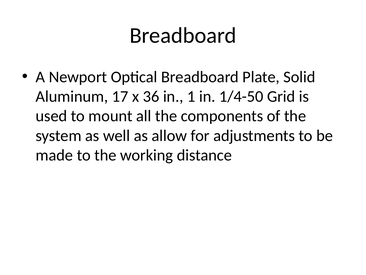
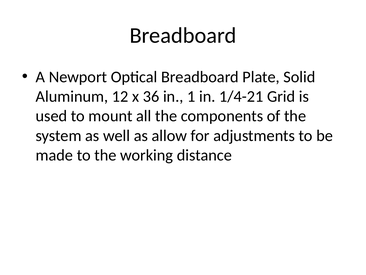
17: 17 -> 12
1/4-50: 1/4-50 -> 1/4-21
